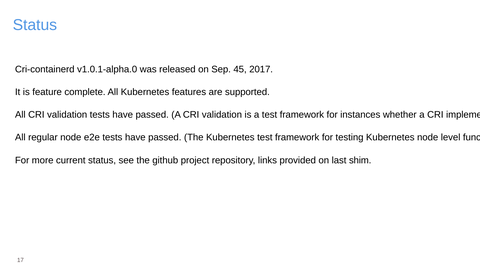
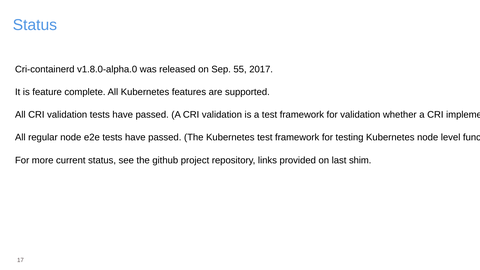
v1.0.1-alpha.0: v1.0.1-alpha.0 -> v1.8.0-alpha.0
45: 45 -> 55
for instances: instances -> validation
